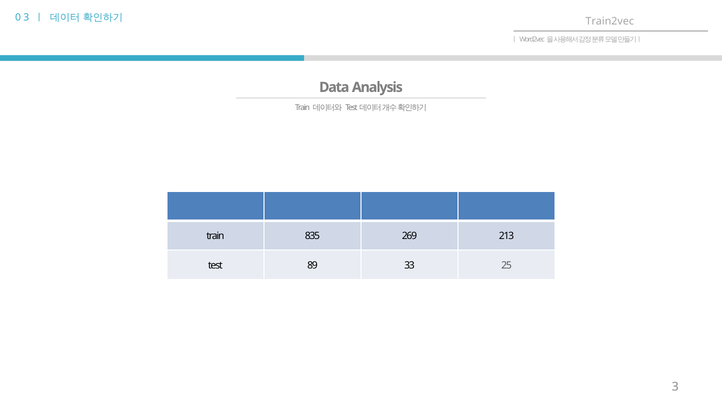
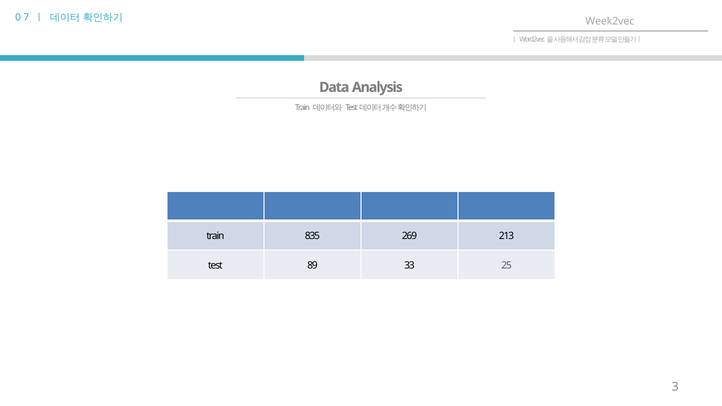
0 3: 3 -> 7
Train2vec: Train2vec -> Week2vec
